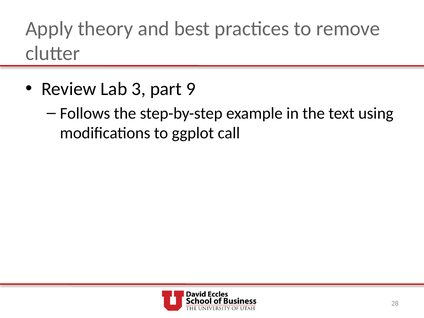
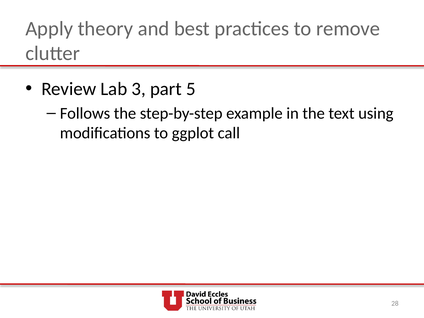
9: 9 -> 5
